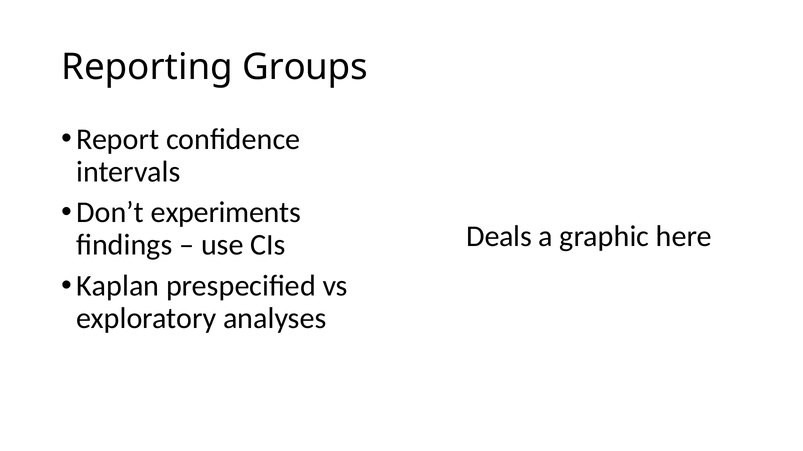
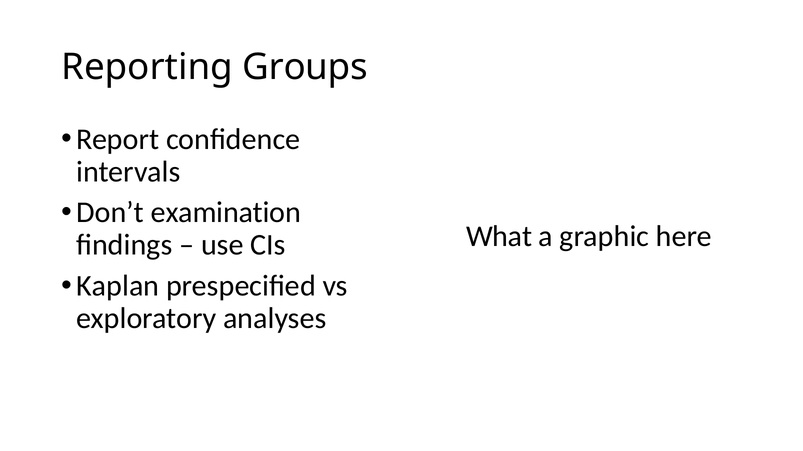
experiments: experiments -> examination
Deals: Deals -> What
